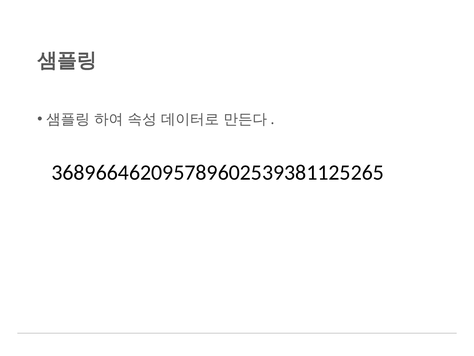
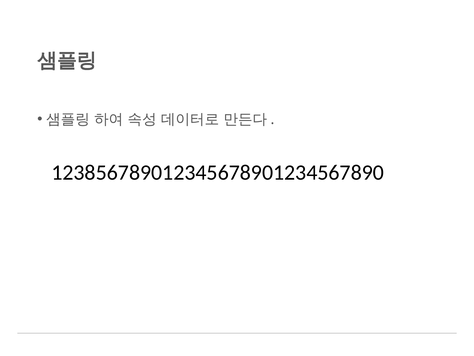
368966462095789602539381125265: 368966462095789602539381125265 -> 123856789012345678901234567890
